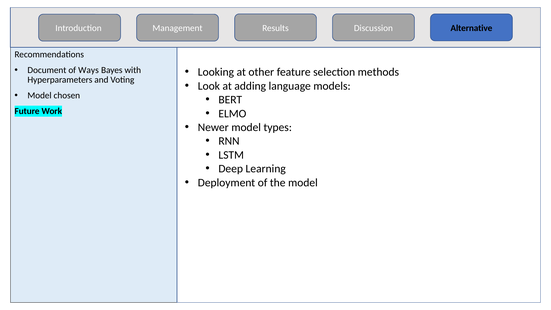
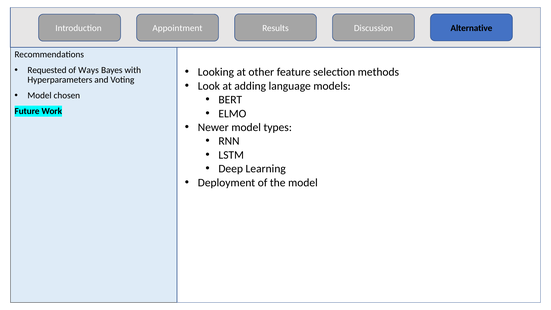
Management: Management -> Appointment
Document: Document -> Requested
